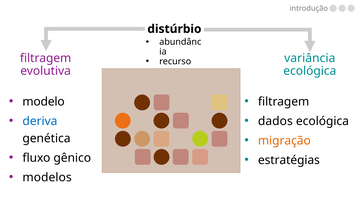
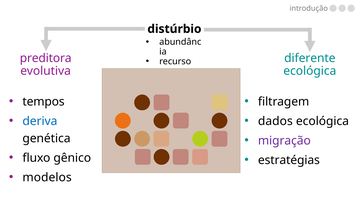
filtragem at (46, 58): filtragem -> preditora
variância: variância -> diferente
modelo: modelo -> tempos
migração colour: orange -> purple
